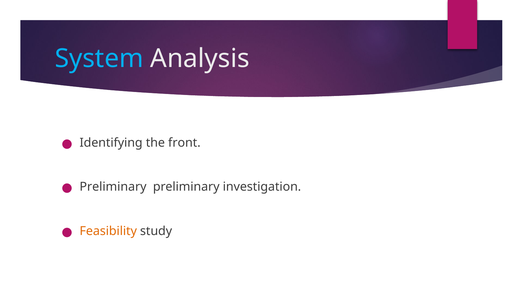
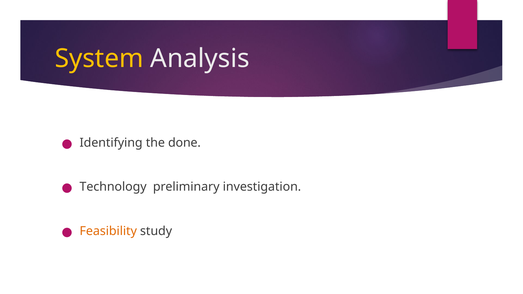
System colour: light blue -> yellow
front: front -> done
Preliminary at (113, 187): Preliminary -> Technology
